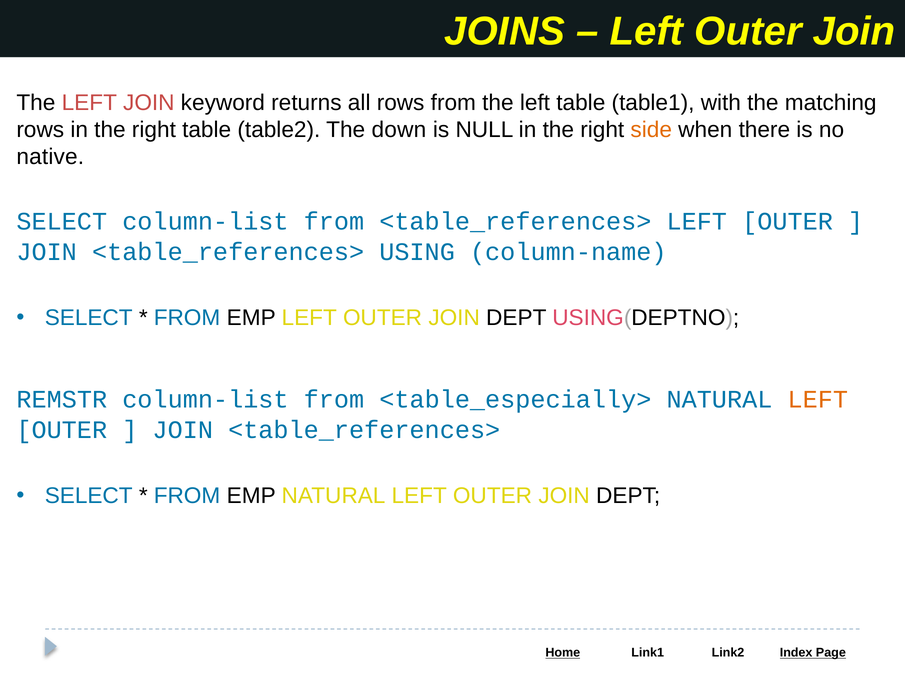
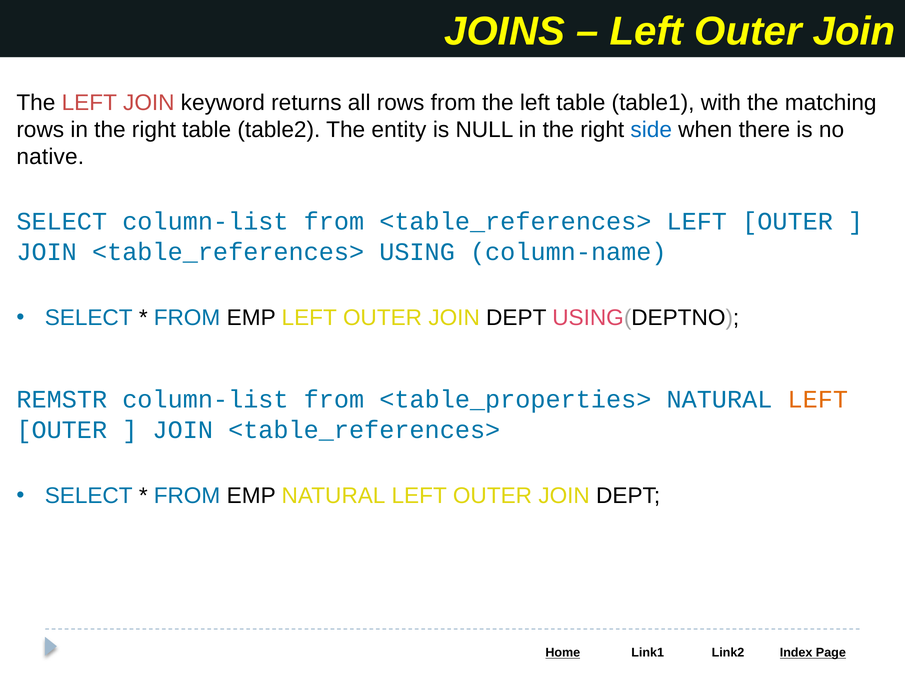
down: down -> entity
side colour: orange -> blue
<table_especially>: <table_especially> -> <table_properties>
